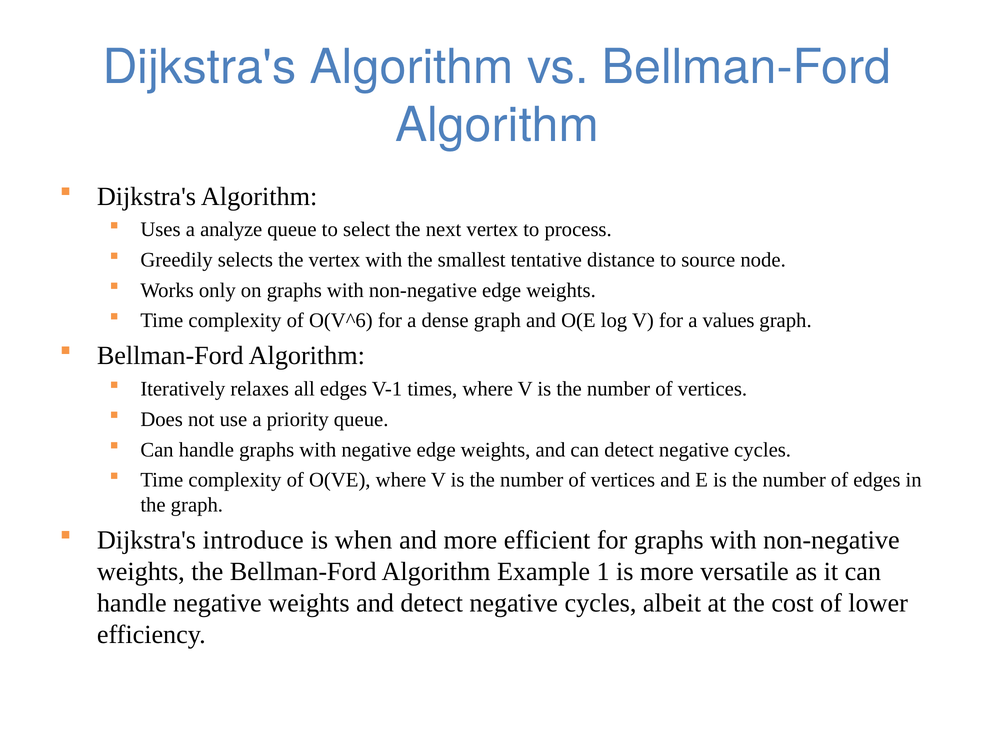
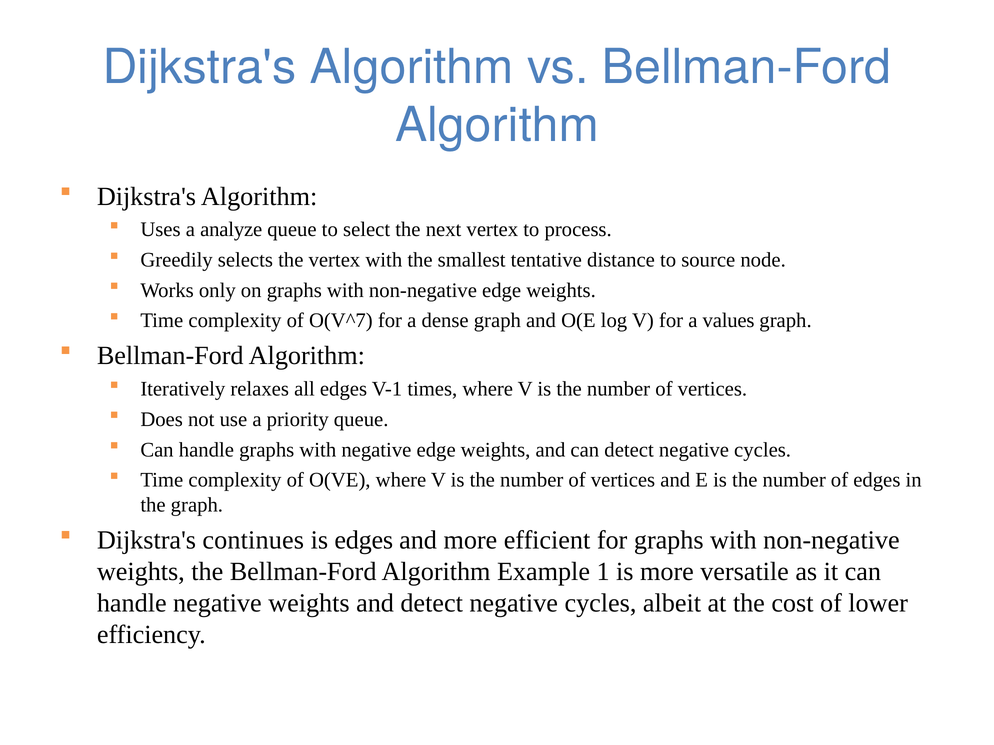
O(V^6: O(V^6 -> O(V^7
introduce: introduce -> continues
is when: when -> edges
